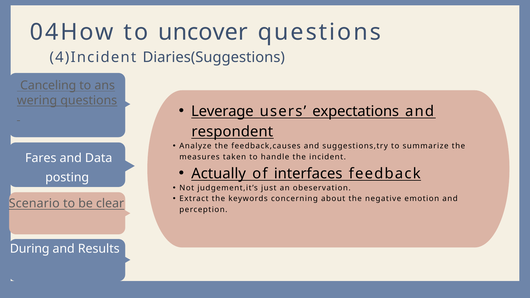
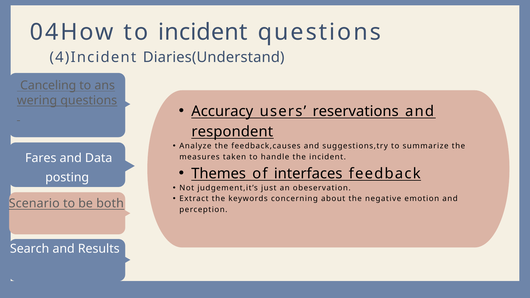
to uncover: uncover -> incident
Diaries(Suggestions: Diaries(Suggestions -> Diaries(Understand
Leverage: Leverage -> Accuracy
expectations: expectations -> reservations
Actually: Actually -> Themes
clear: clear -> both
During: During -> Search
